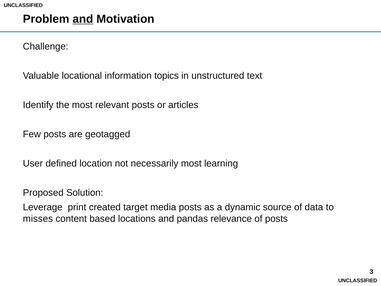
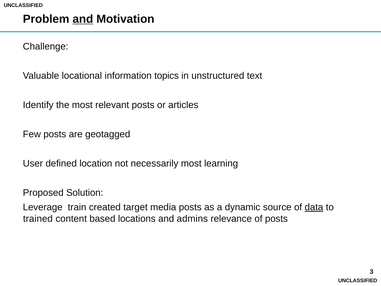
print: print -> train
data underline: none -> present
misses: misses -> trained
pandas: pandas -> admins
